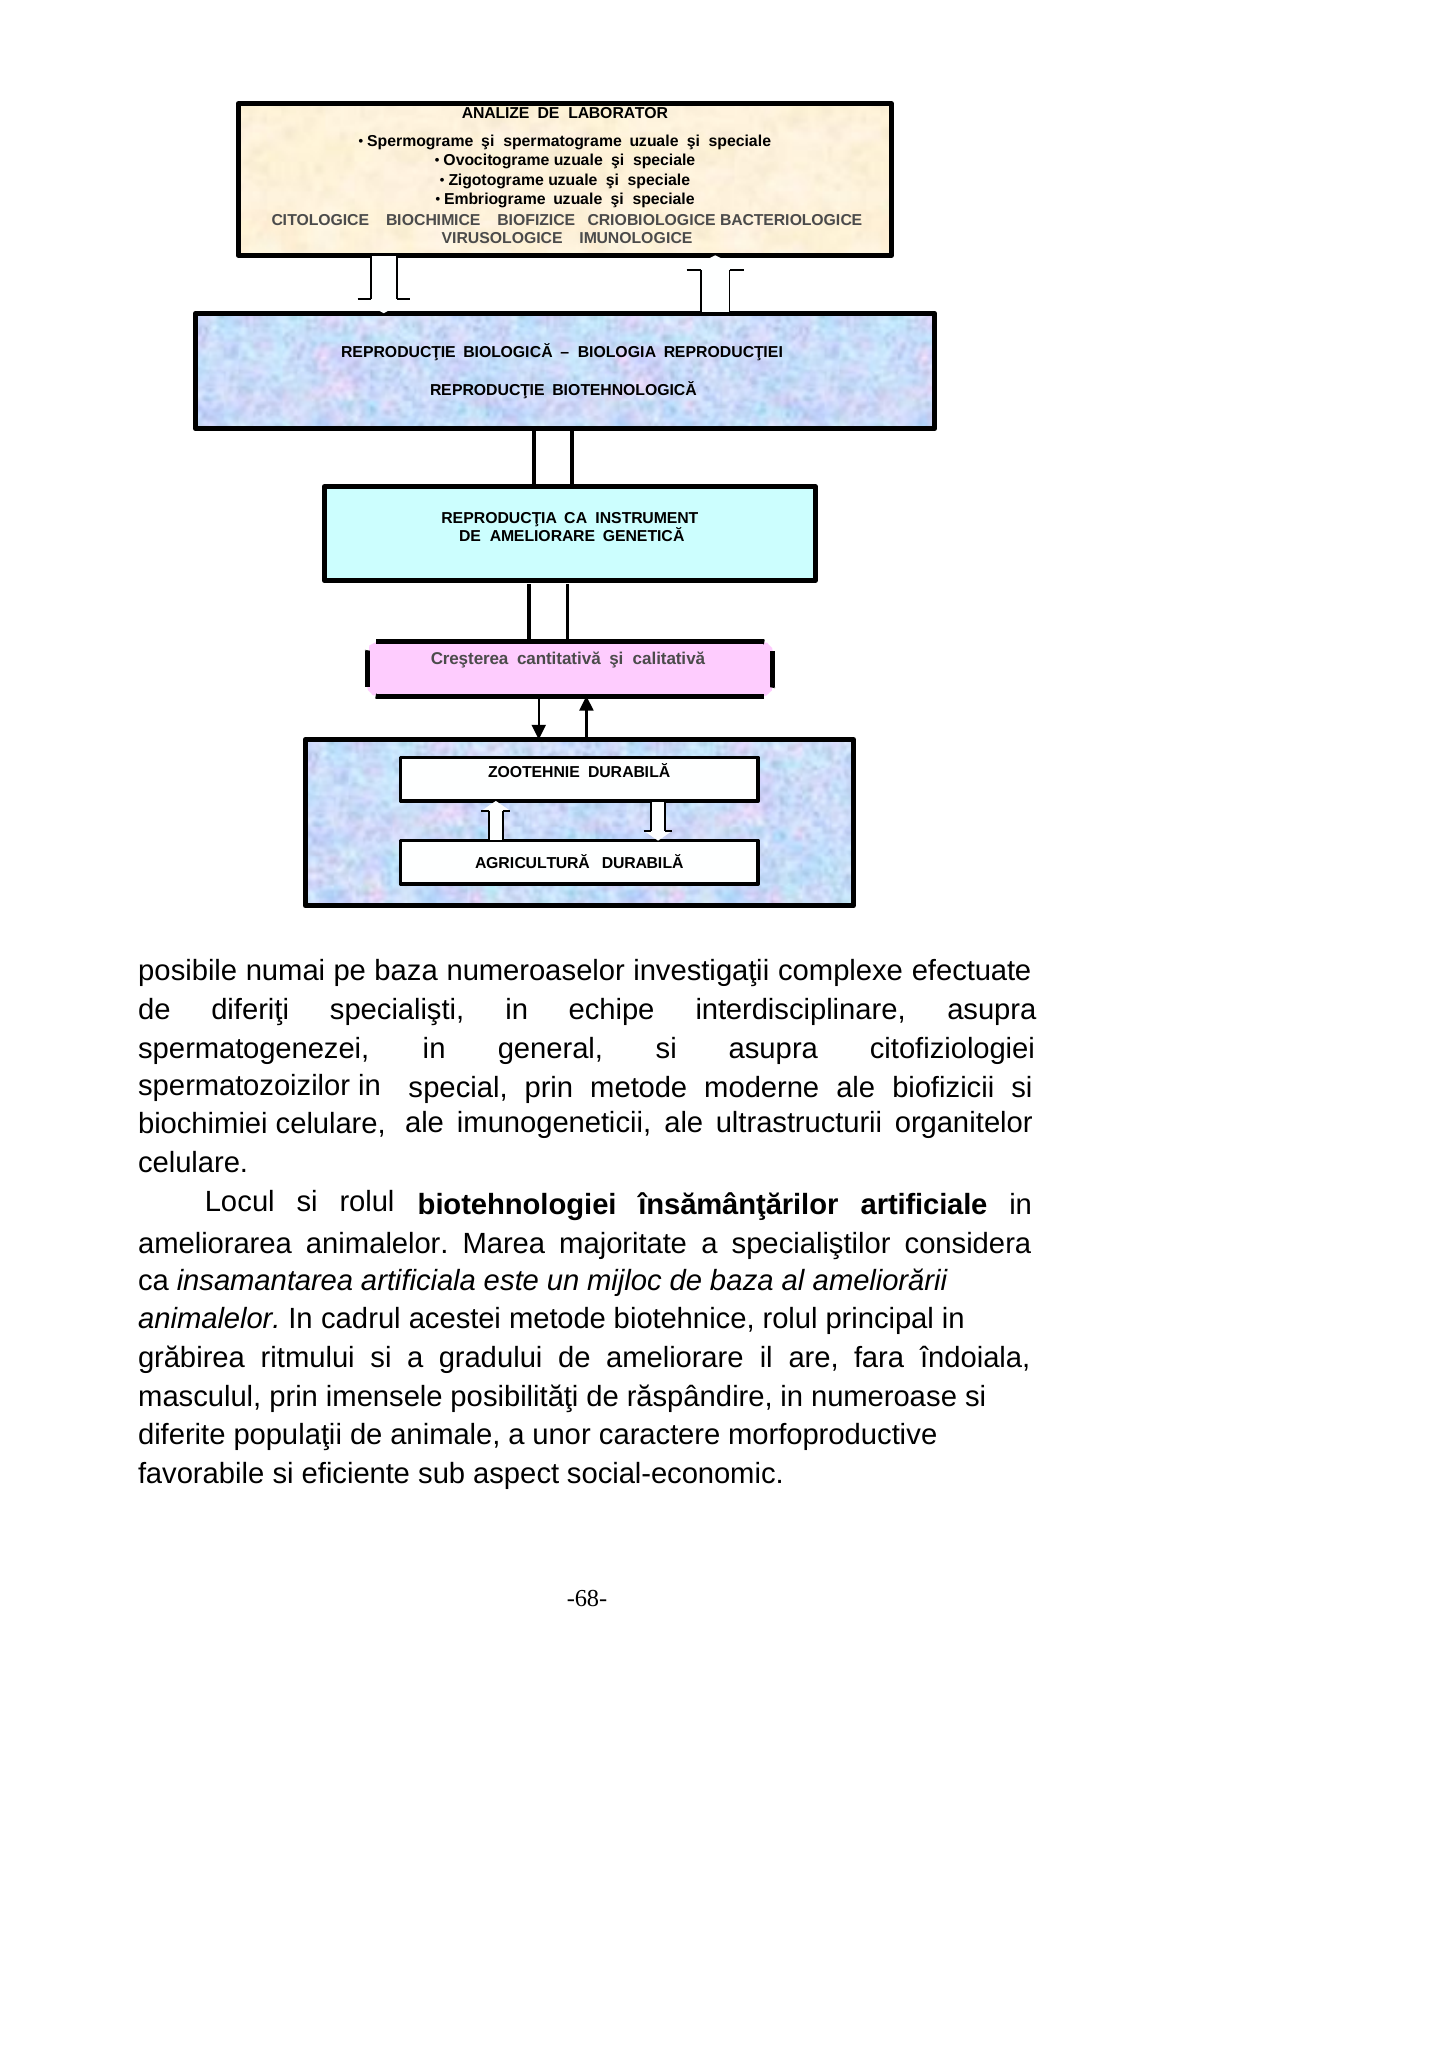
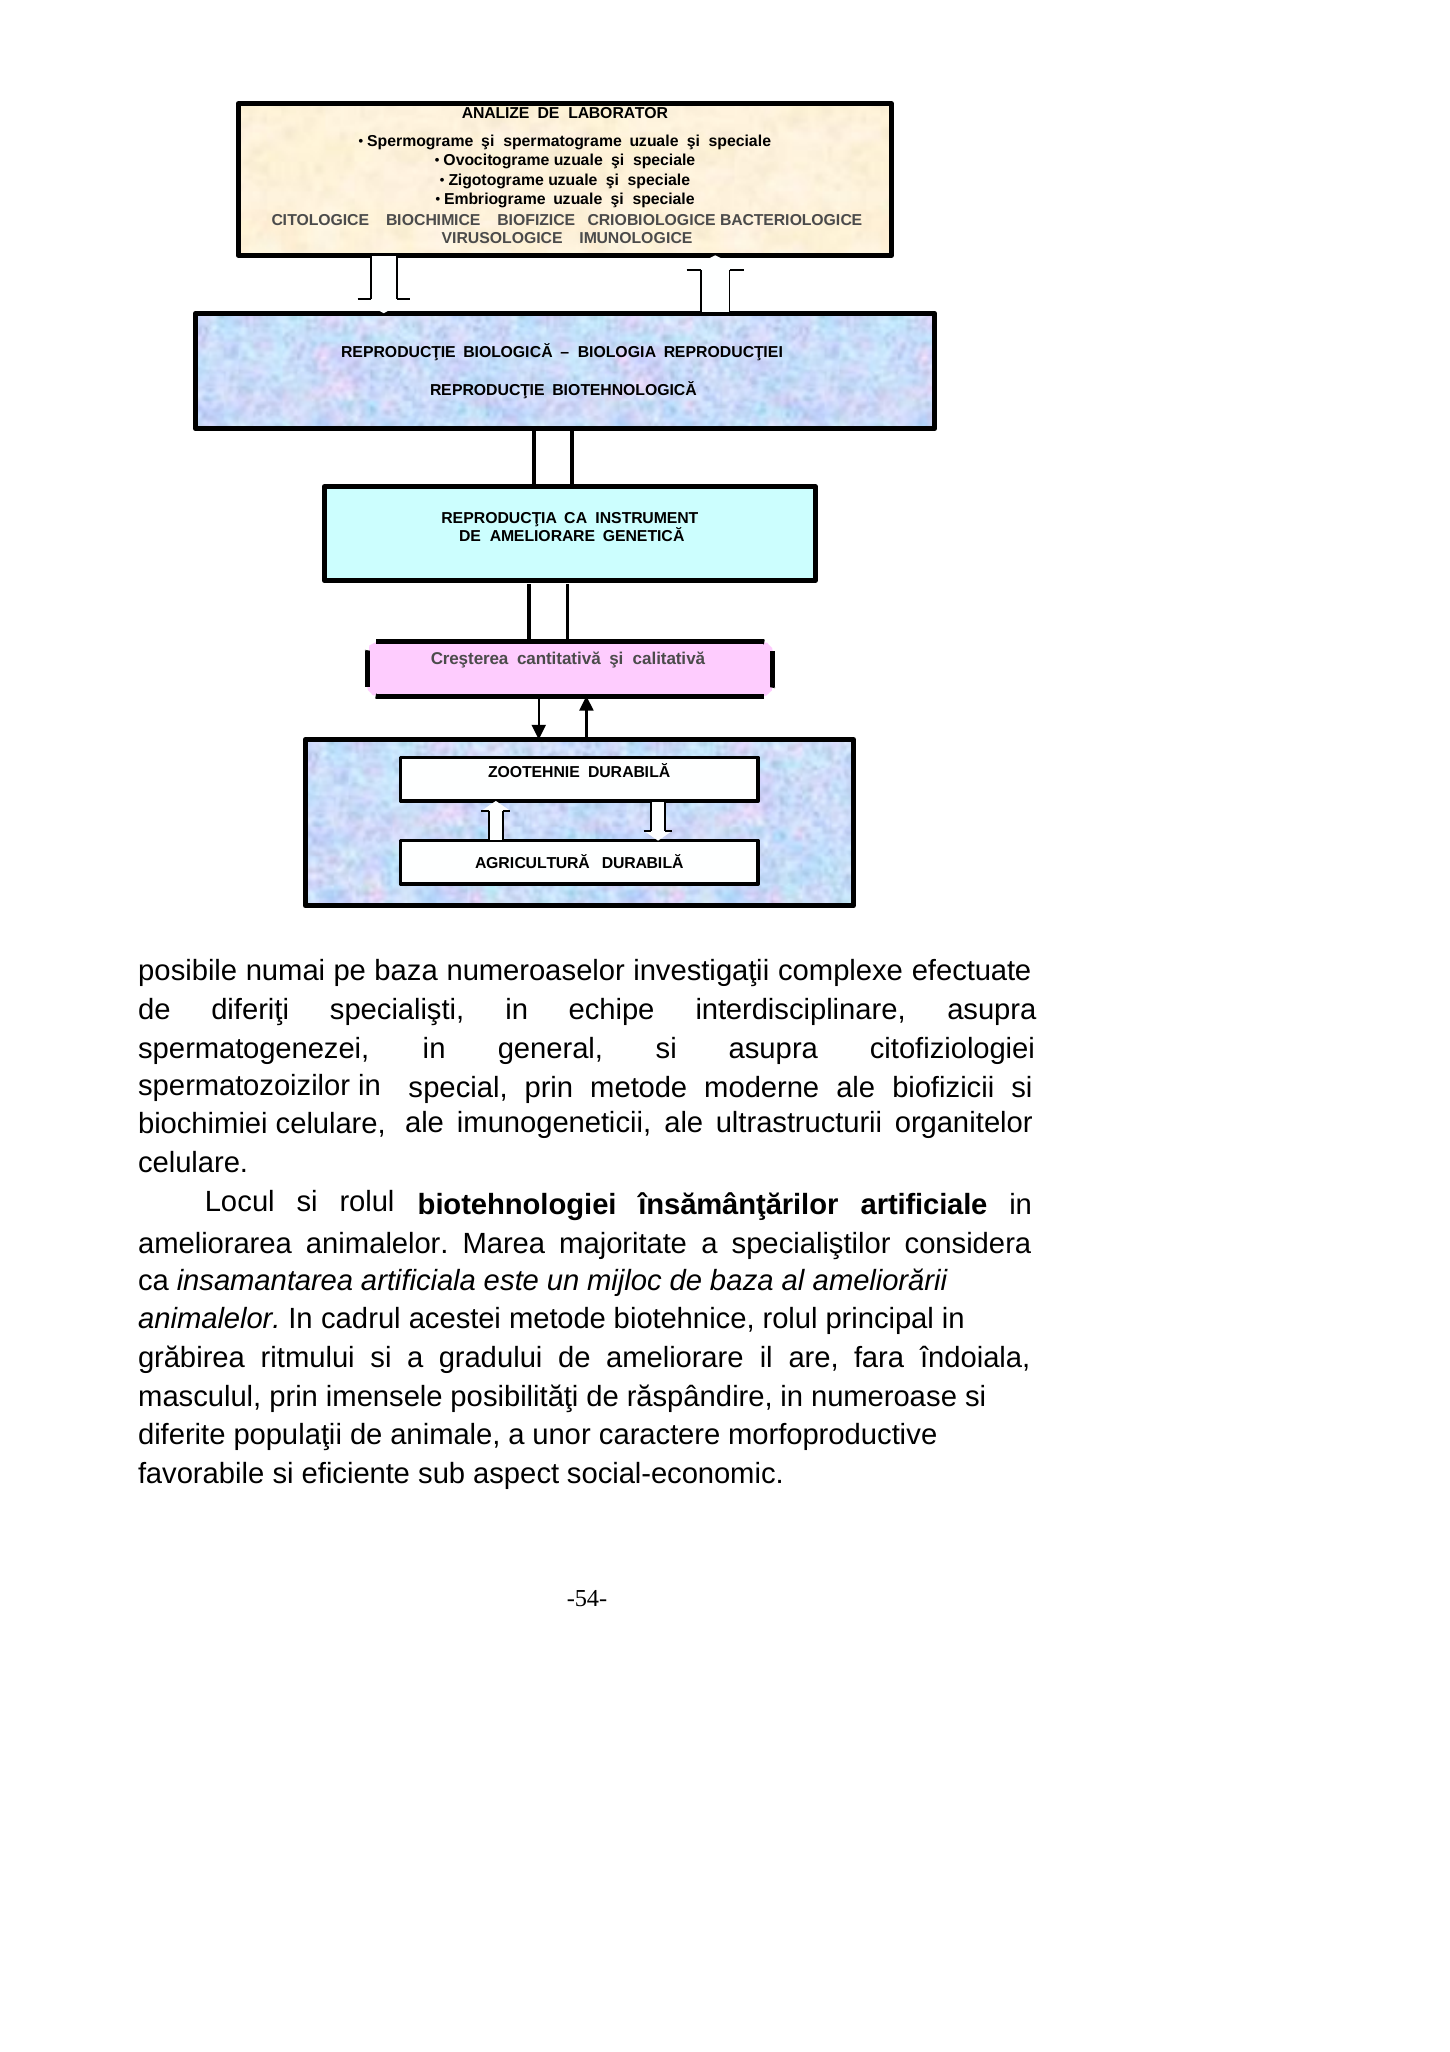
-68-: -68- -> -54-
